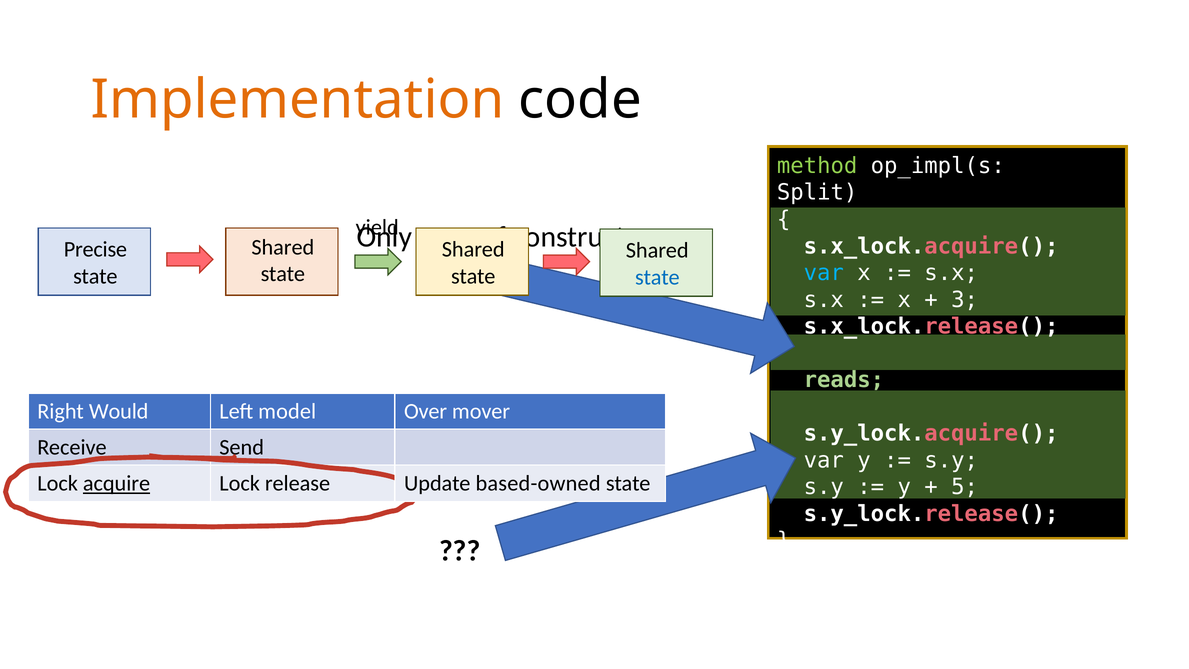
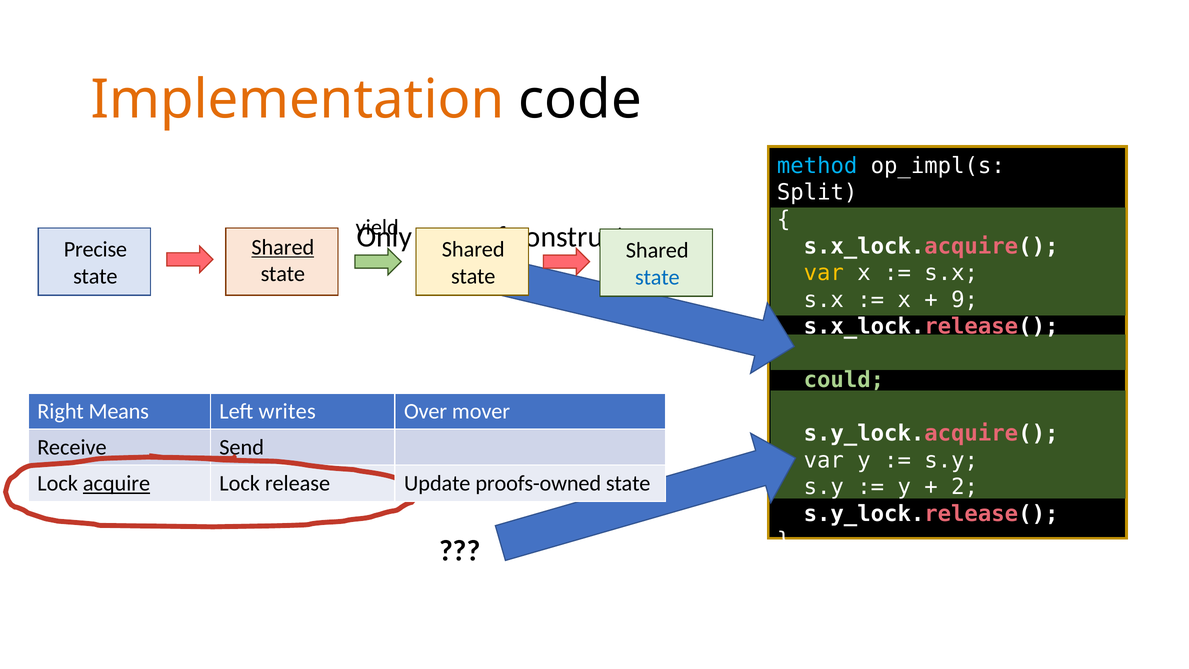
method colour: light green -> light blue
Shared at (283, 247) underline: none -> present
var at (824, 273) colour: light blue -> yellow
3: 3 -> 9
reads: reads -> could
Would: Would -> Means
model: model -> writes
based-owned: based-owned -> proofs-owned
5: 5 -> 2
